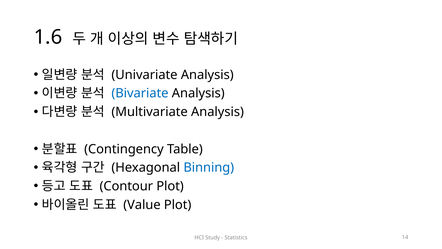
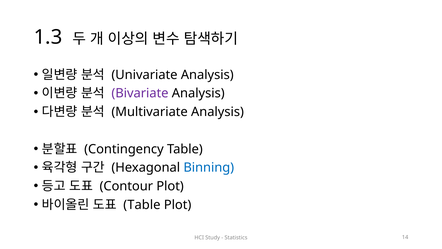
1.6: 1.6 -> 1.3
Bivariate colour: blue -> purple
Value at (142, 204): Value -> Table
